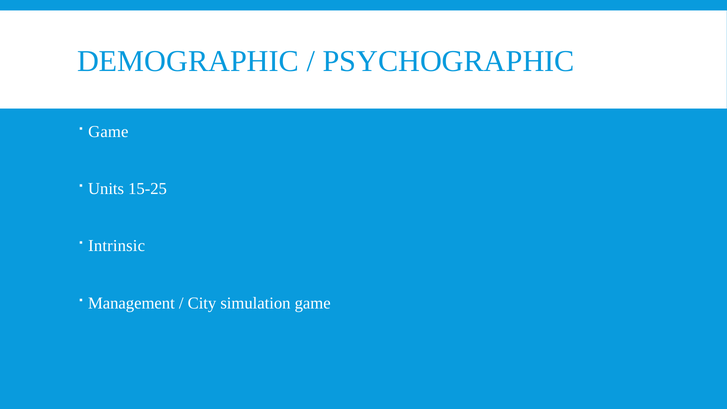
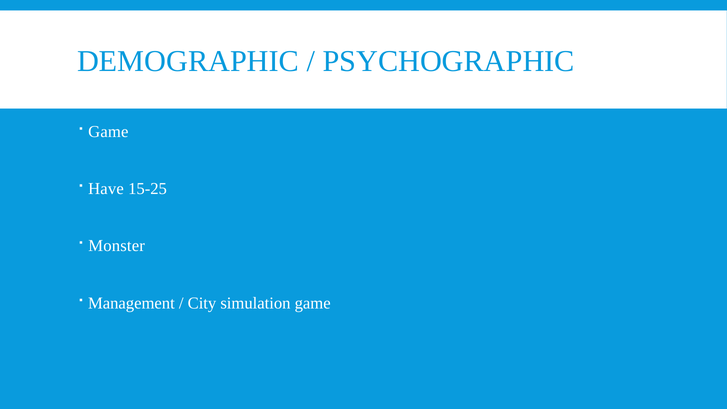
Units: Units -> Have
Intrinsic: Intrinsic -> Monster
